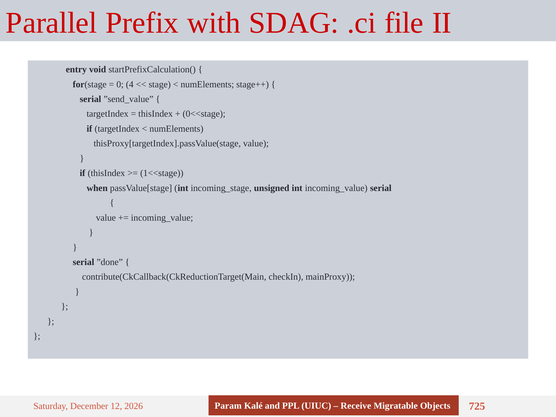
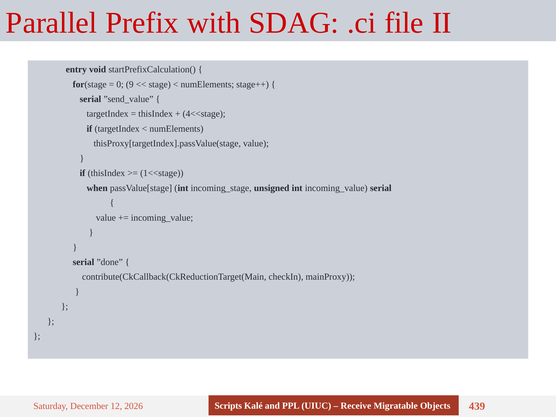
4: 4 -> 9
0<<stage: 0<<stage -> 4<<stage
Param: Param -> Scripts
725: 725 -> 439
